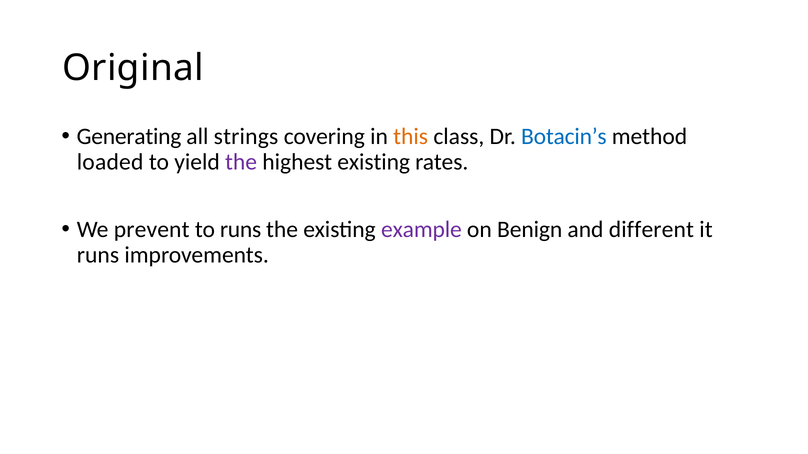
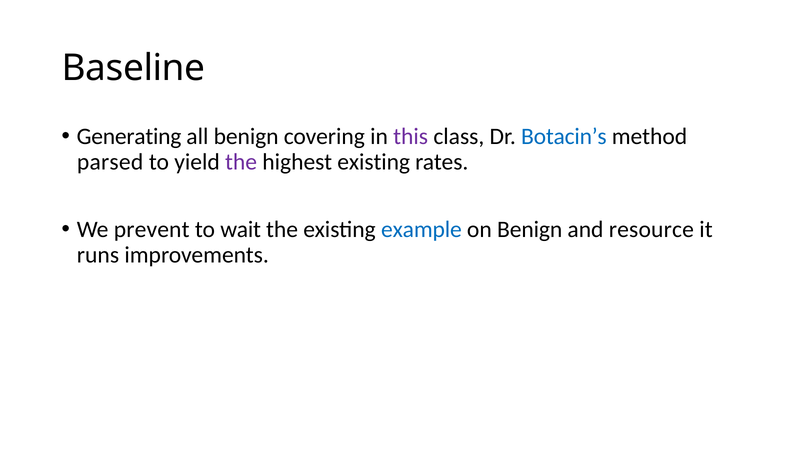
Original: Original -> Baseline
all strings: strings -> benign
this colour: orange -> purple
loaded: loaded -> parsed
to runs: runs -> wait
example colour: purple -> blue
different: different -> resource
